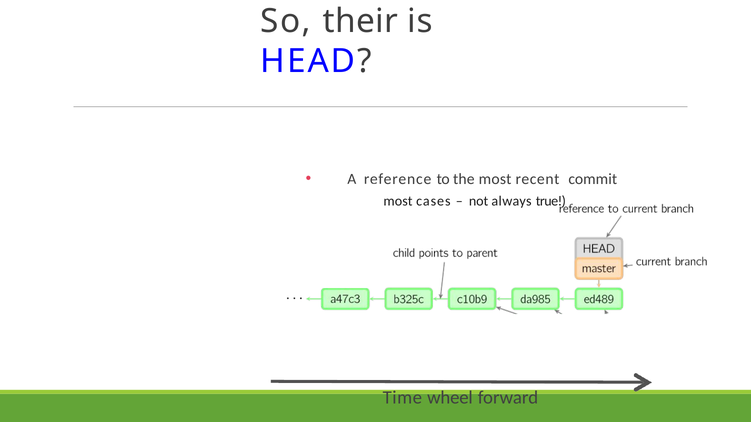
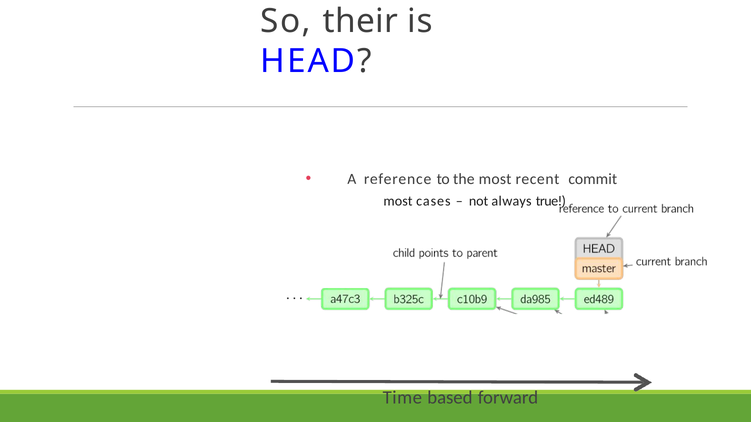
wheel: wheel -> based
